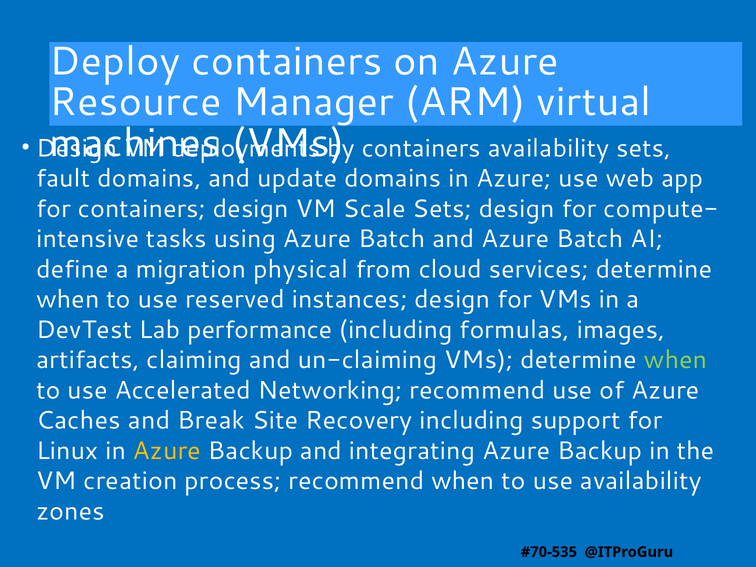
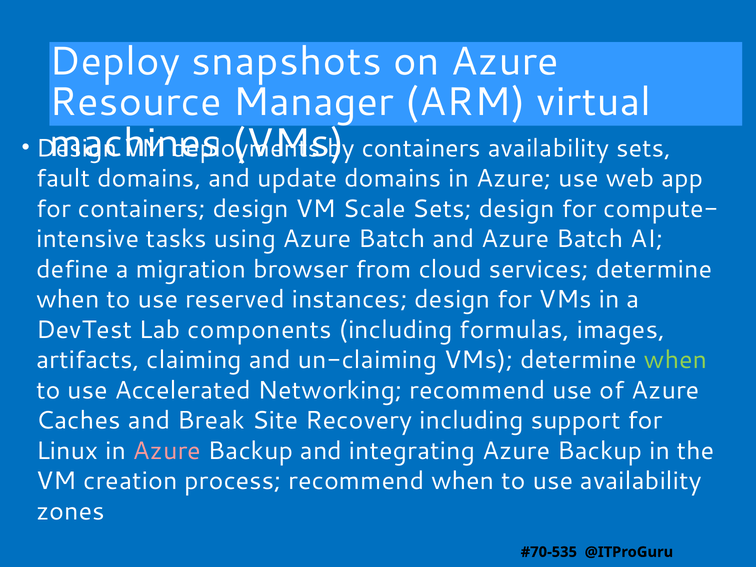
Deploy containers: containers -> snapshots
physical: physical -> browser
performance: performance -> components
Azure at (167, 451) colour: yellow -> pink
